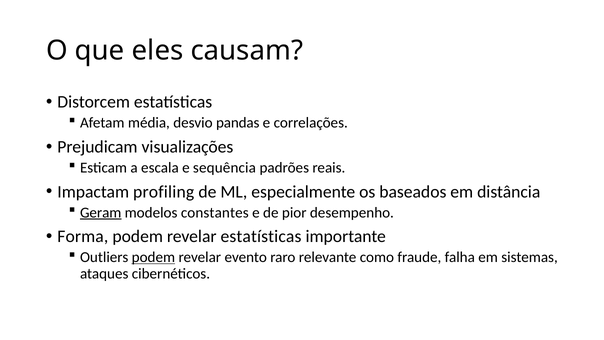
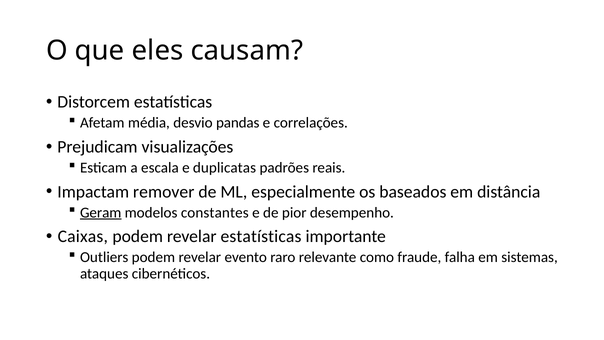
sequência: sequência -> duplicatas
profiling: profiling -> remover
Forma: Forma -> Caixas
podem at (153, 257) underline: present -> none
